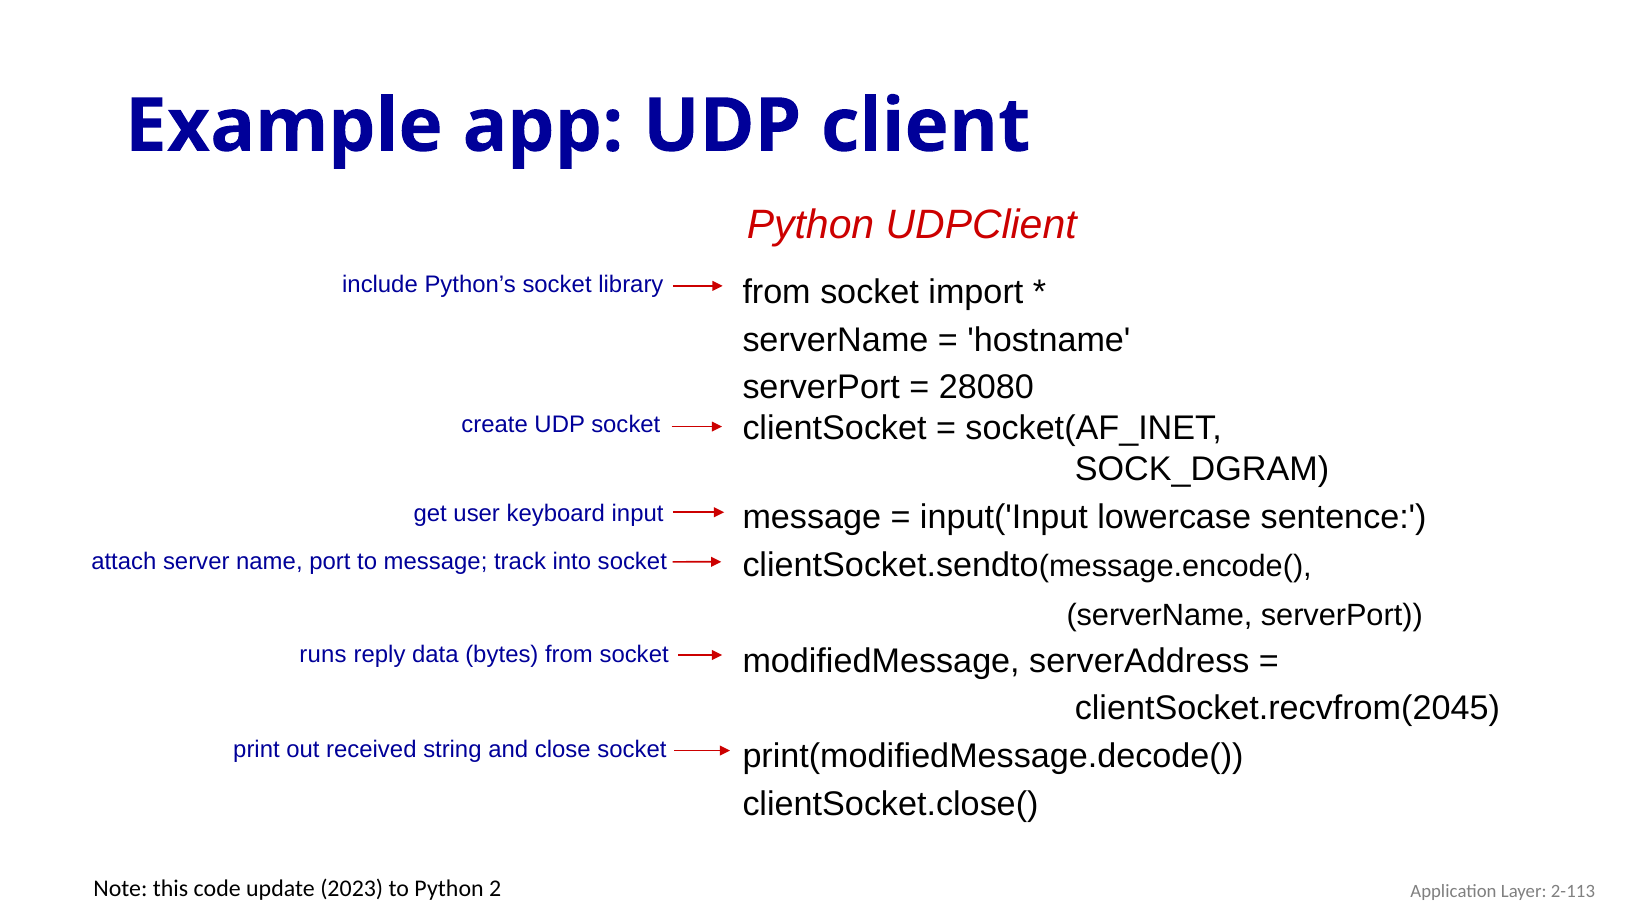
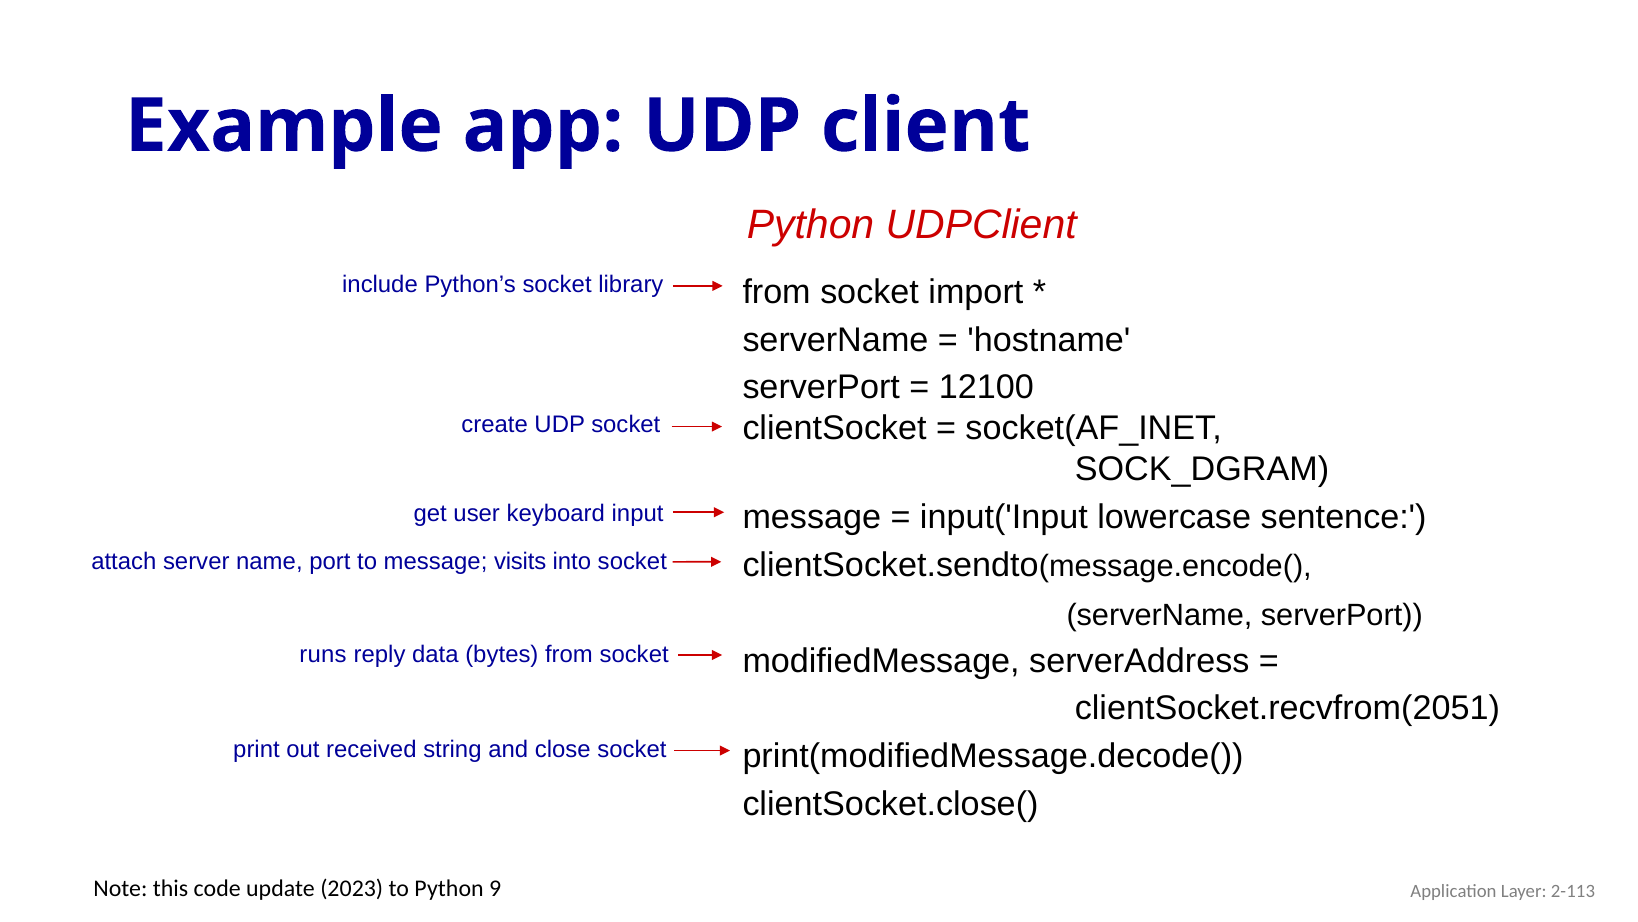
28080: 28080 -> 12100
track: track -> visits
clientSocket.recvfrom(2045: clientSocket.recvfrom(2045 -> clientSocket.recvfrom(2051
2: 2 -> 9
